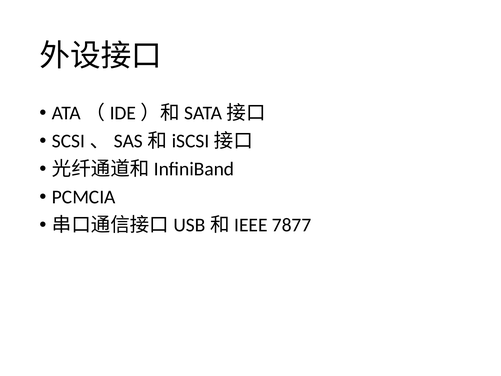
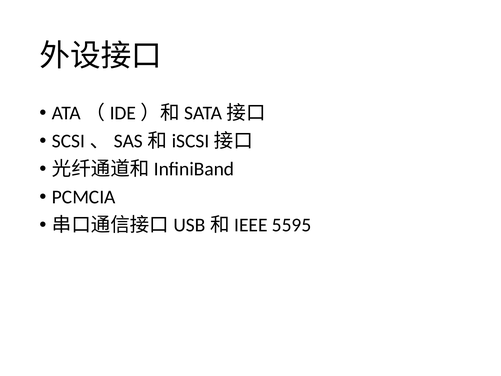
7877: 7877 -> 5595
